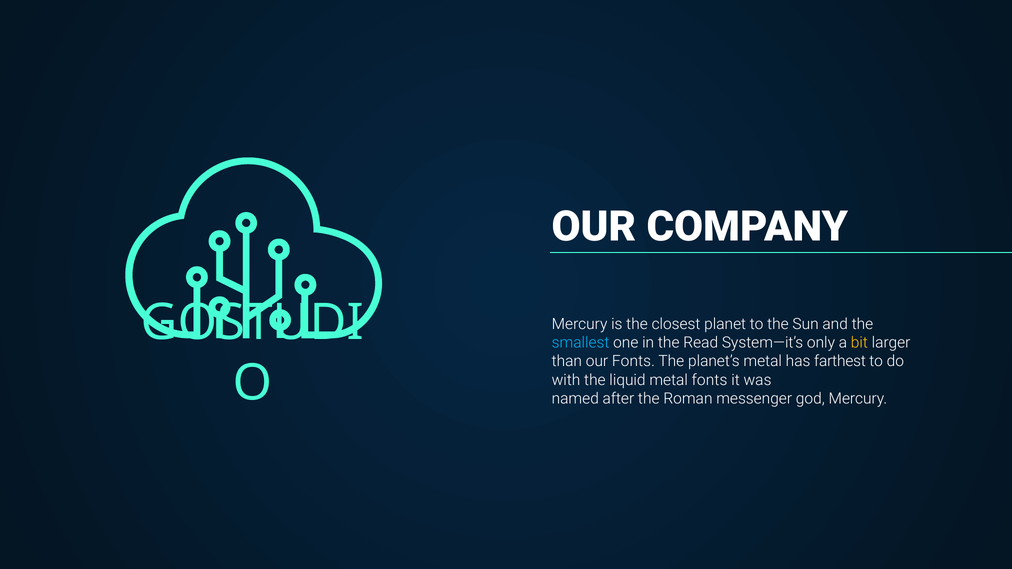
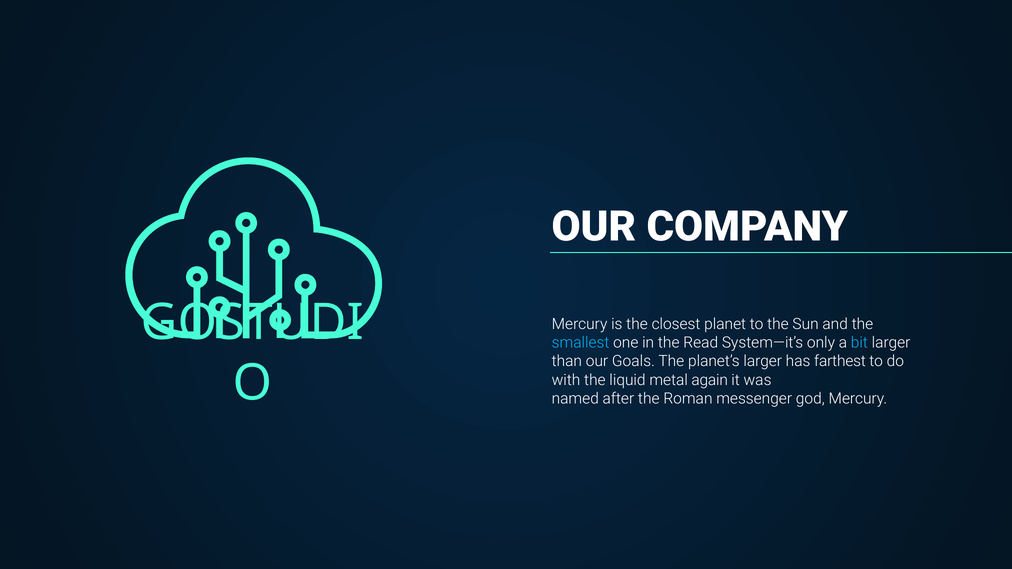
bit colour: yellow -> light blue
our Fonts: Fonts -> Goals
planet’s metal: metal -> larger
metal fonts: fonts -> again
